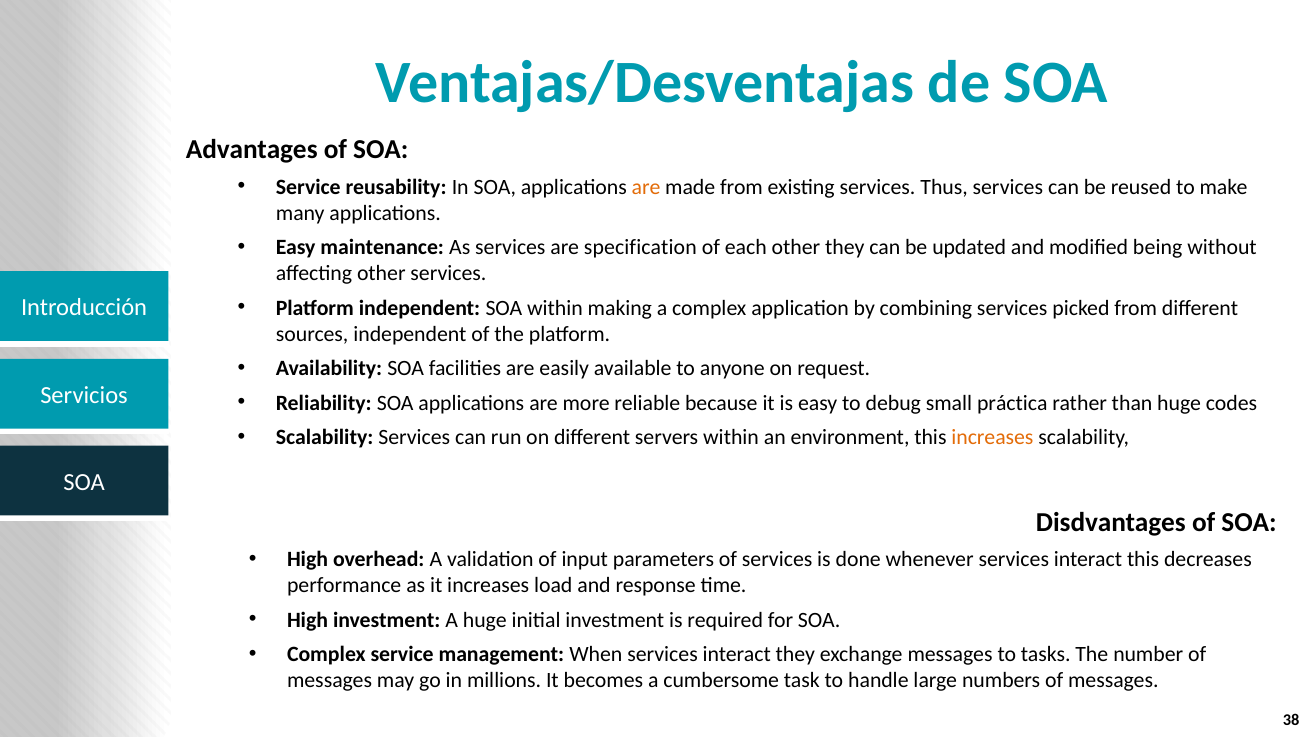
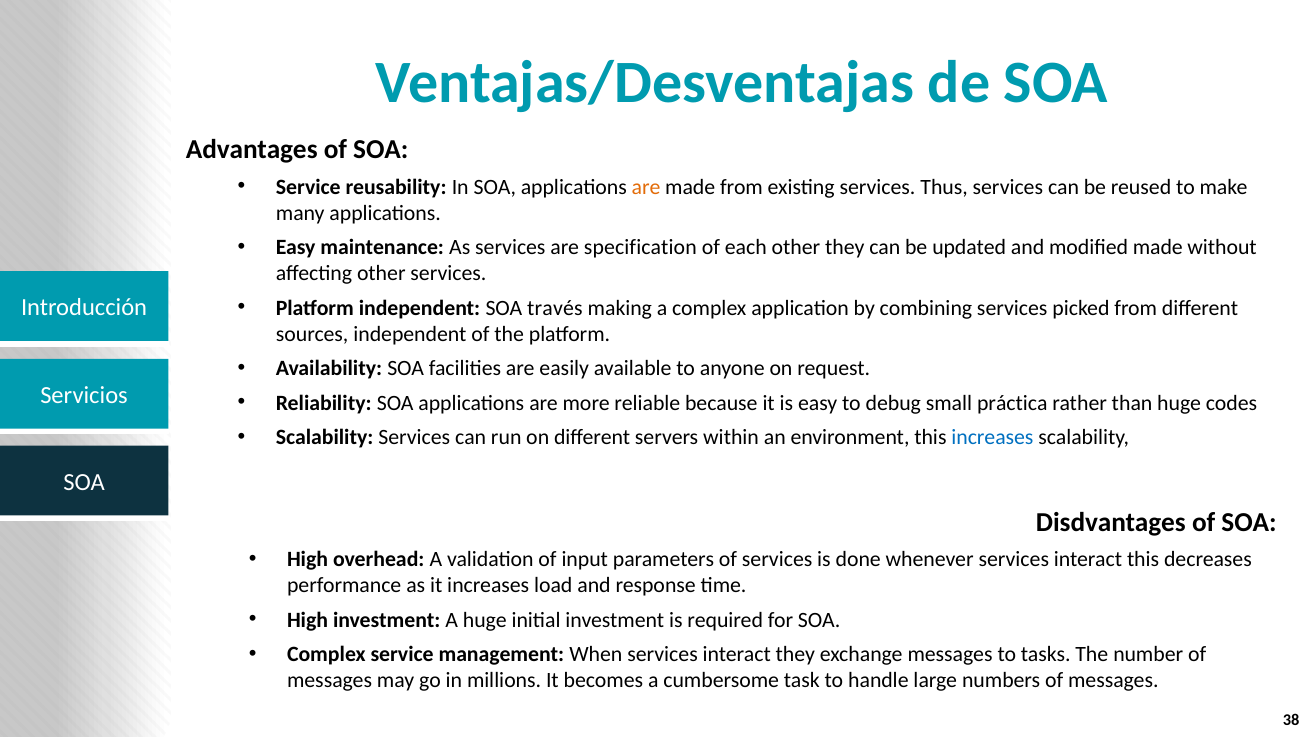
modified being: being -> made
SOA within: within -> través
increases at (992, 437) colour: orange -> blue
